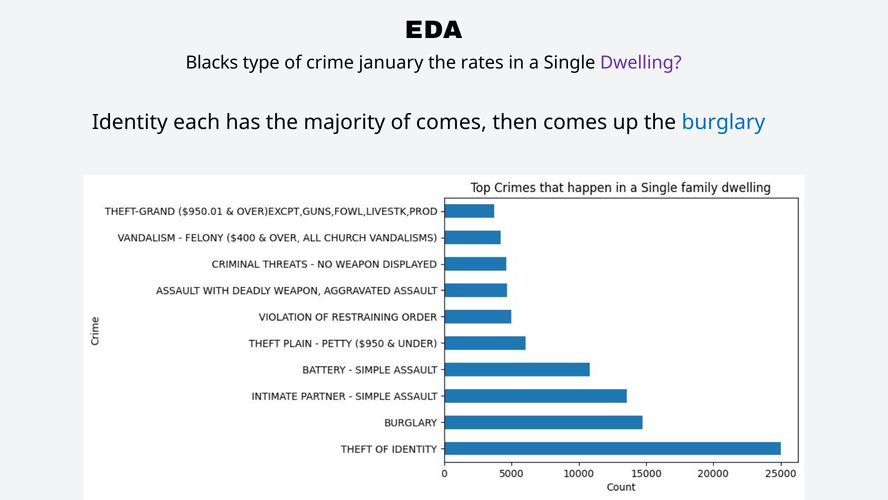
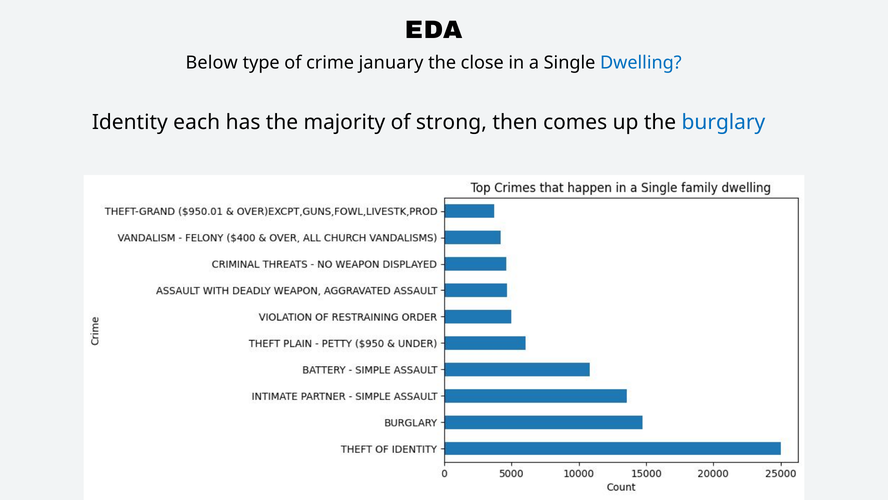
Blacks: Blacks -> Below
rates: rates -> close
Dwelling colour: purple -> blue
of comes: comes -> strong
